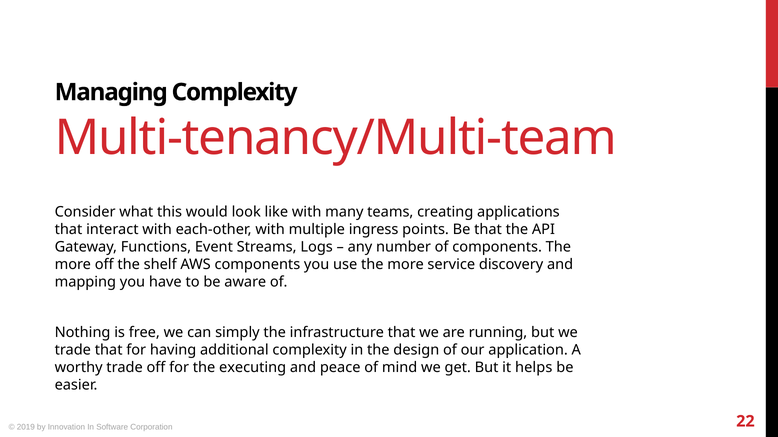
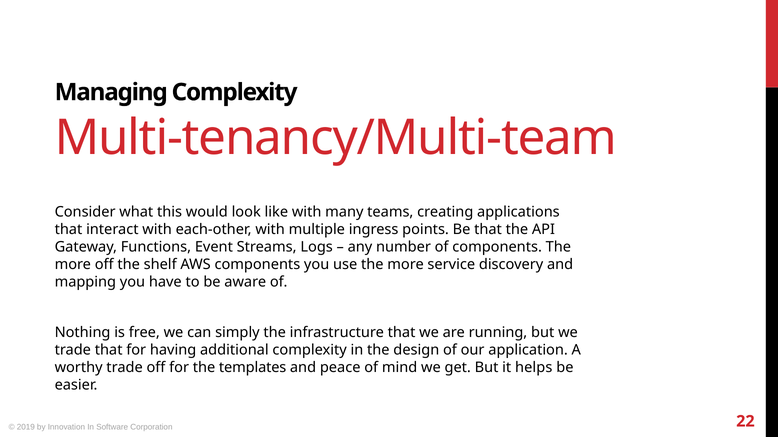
executing: executing -> templates
